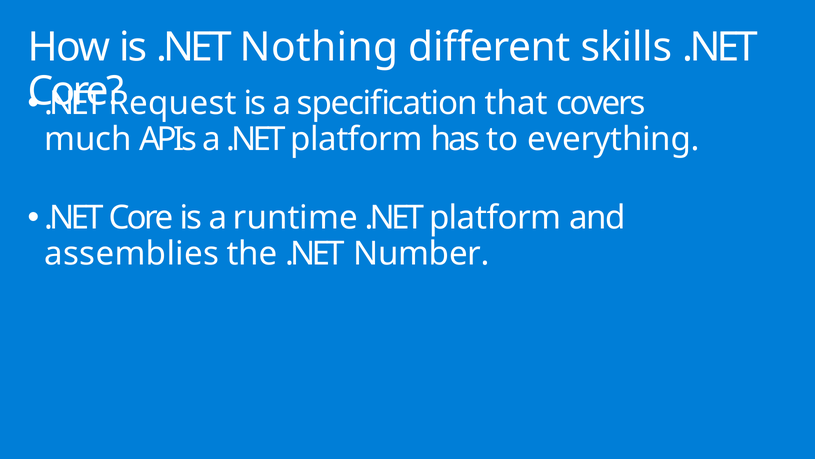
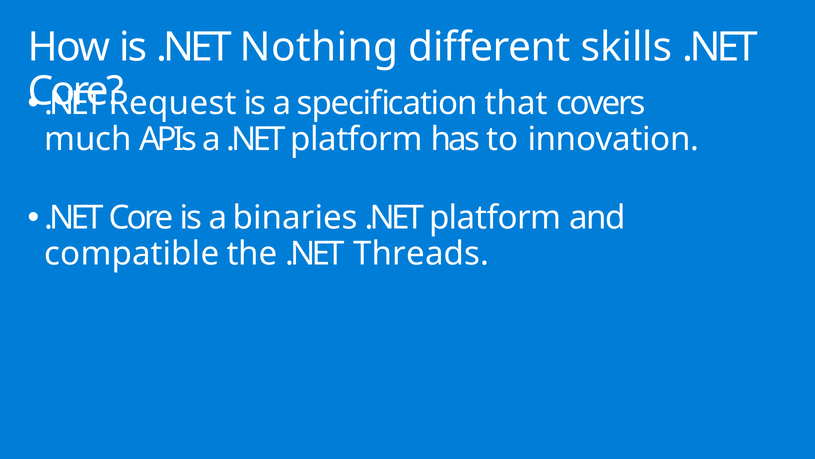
everything: everything -> innovation
runtime: runtime -> binaries
assemblies: assemblies -> compatible
Number: Number -> Threads
